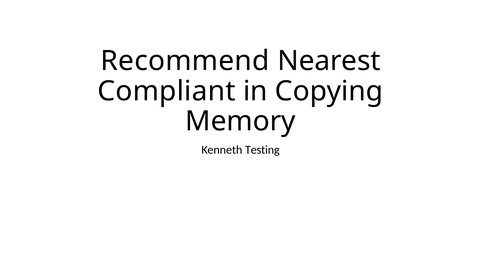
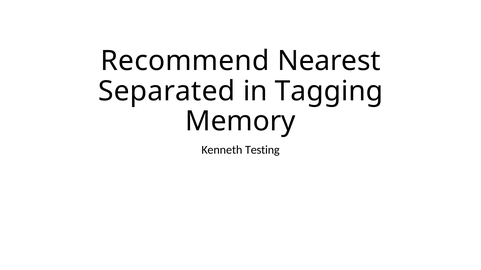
Compliant: Compliant -> Separated
Copying: Copying -> Tagging
